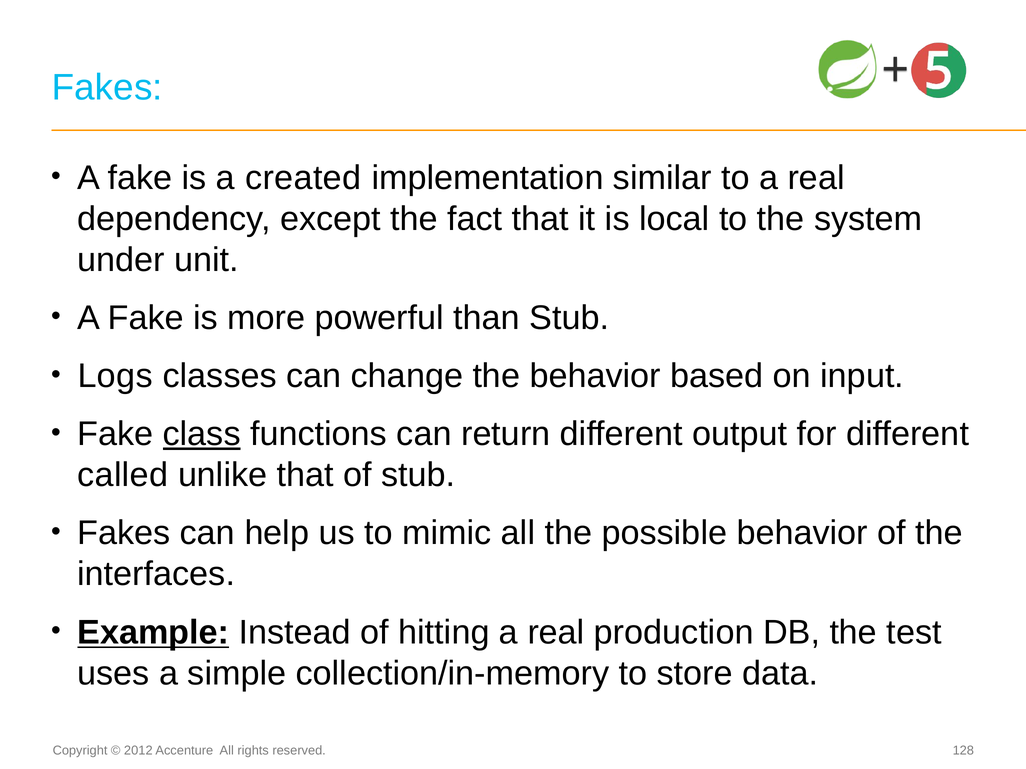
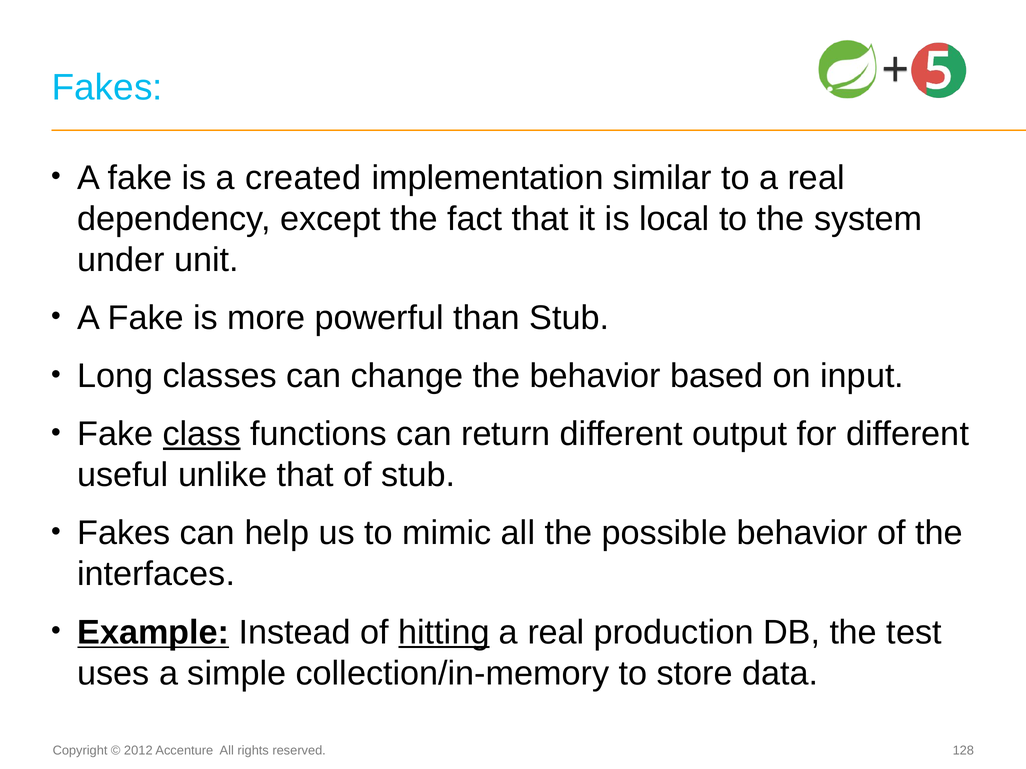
Logs: Logs -> Long
called: called -> useful
hitting underline: none -> present
